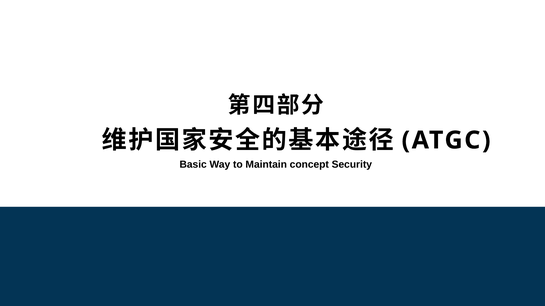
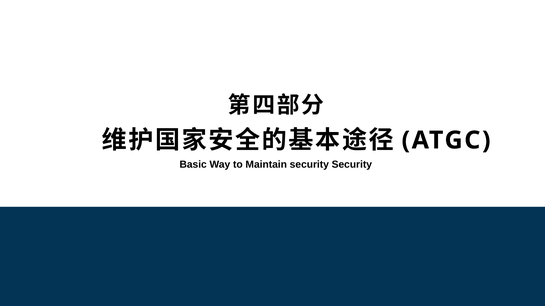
Maintain concept: concept -> security
